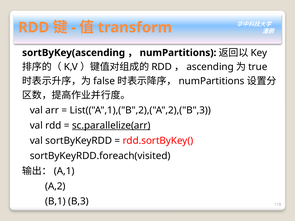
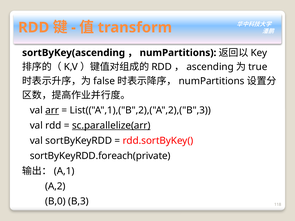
arr underline: none -> present
sortByKeyRDD.foreach(visited: sortByKeyRDD.foreach(visited -> sortByKeyRDD.foreach(private
B,1: B,1 -> B,0
